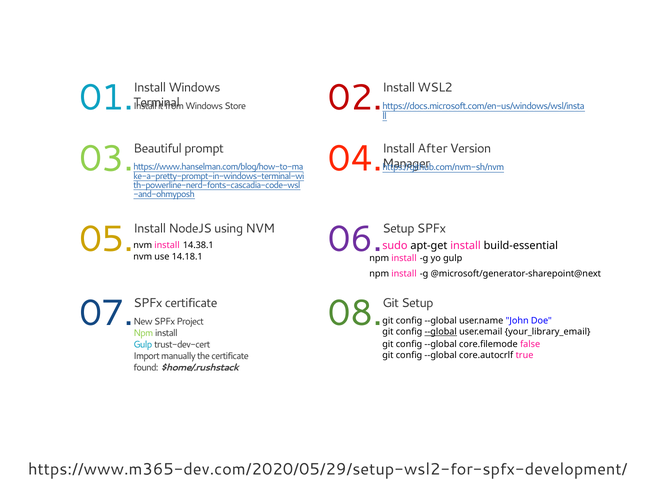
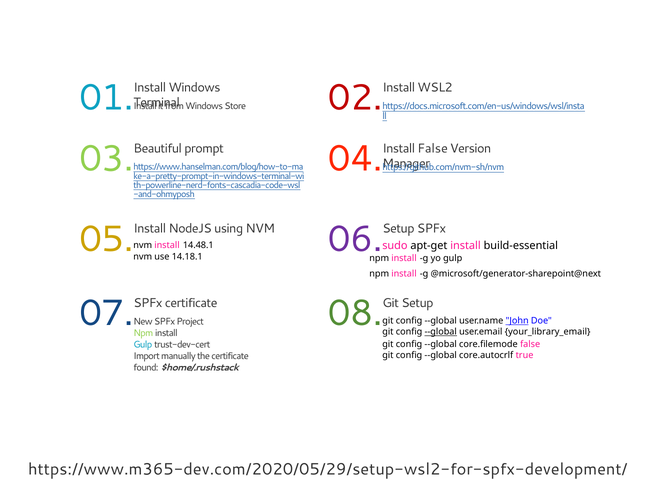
After at (433, 148): After -> False
14.38.1: 14.38.1 -> 14.48.1
John underline: none -> present
